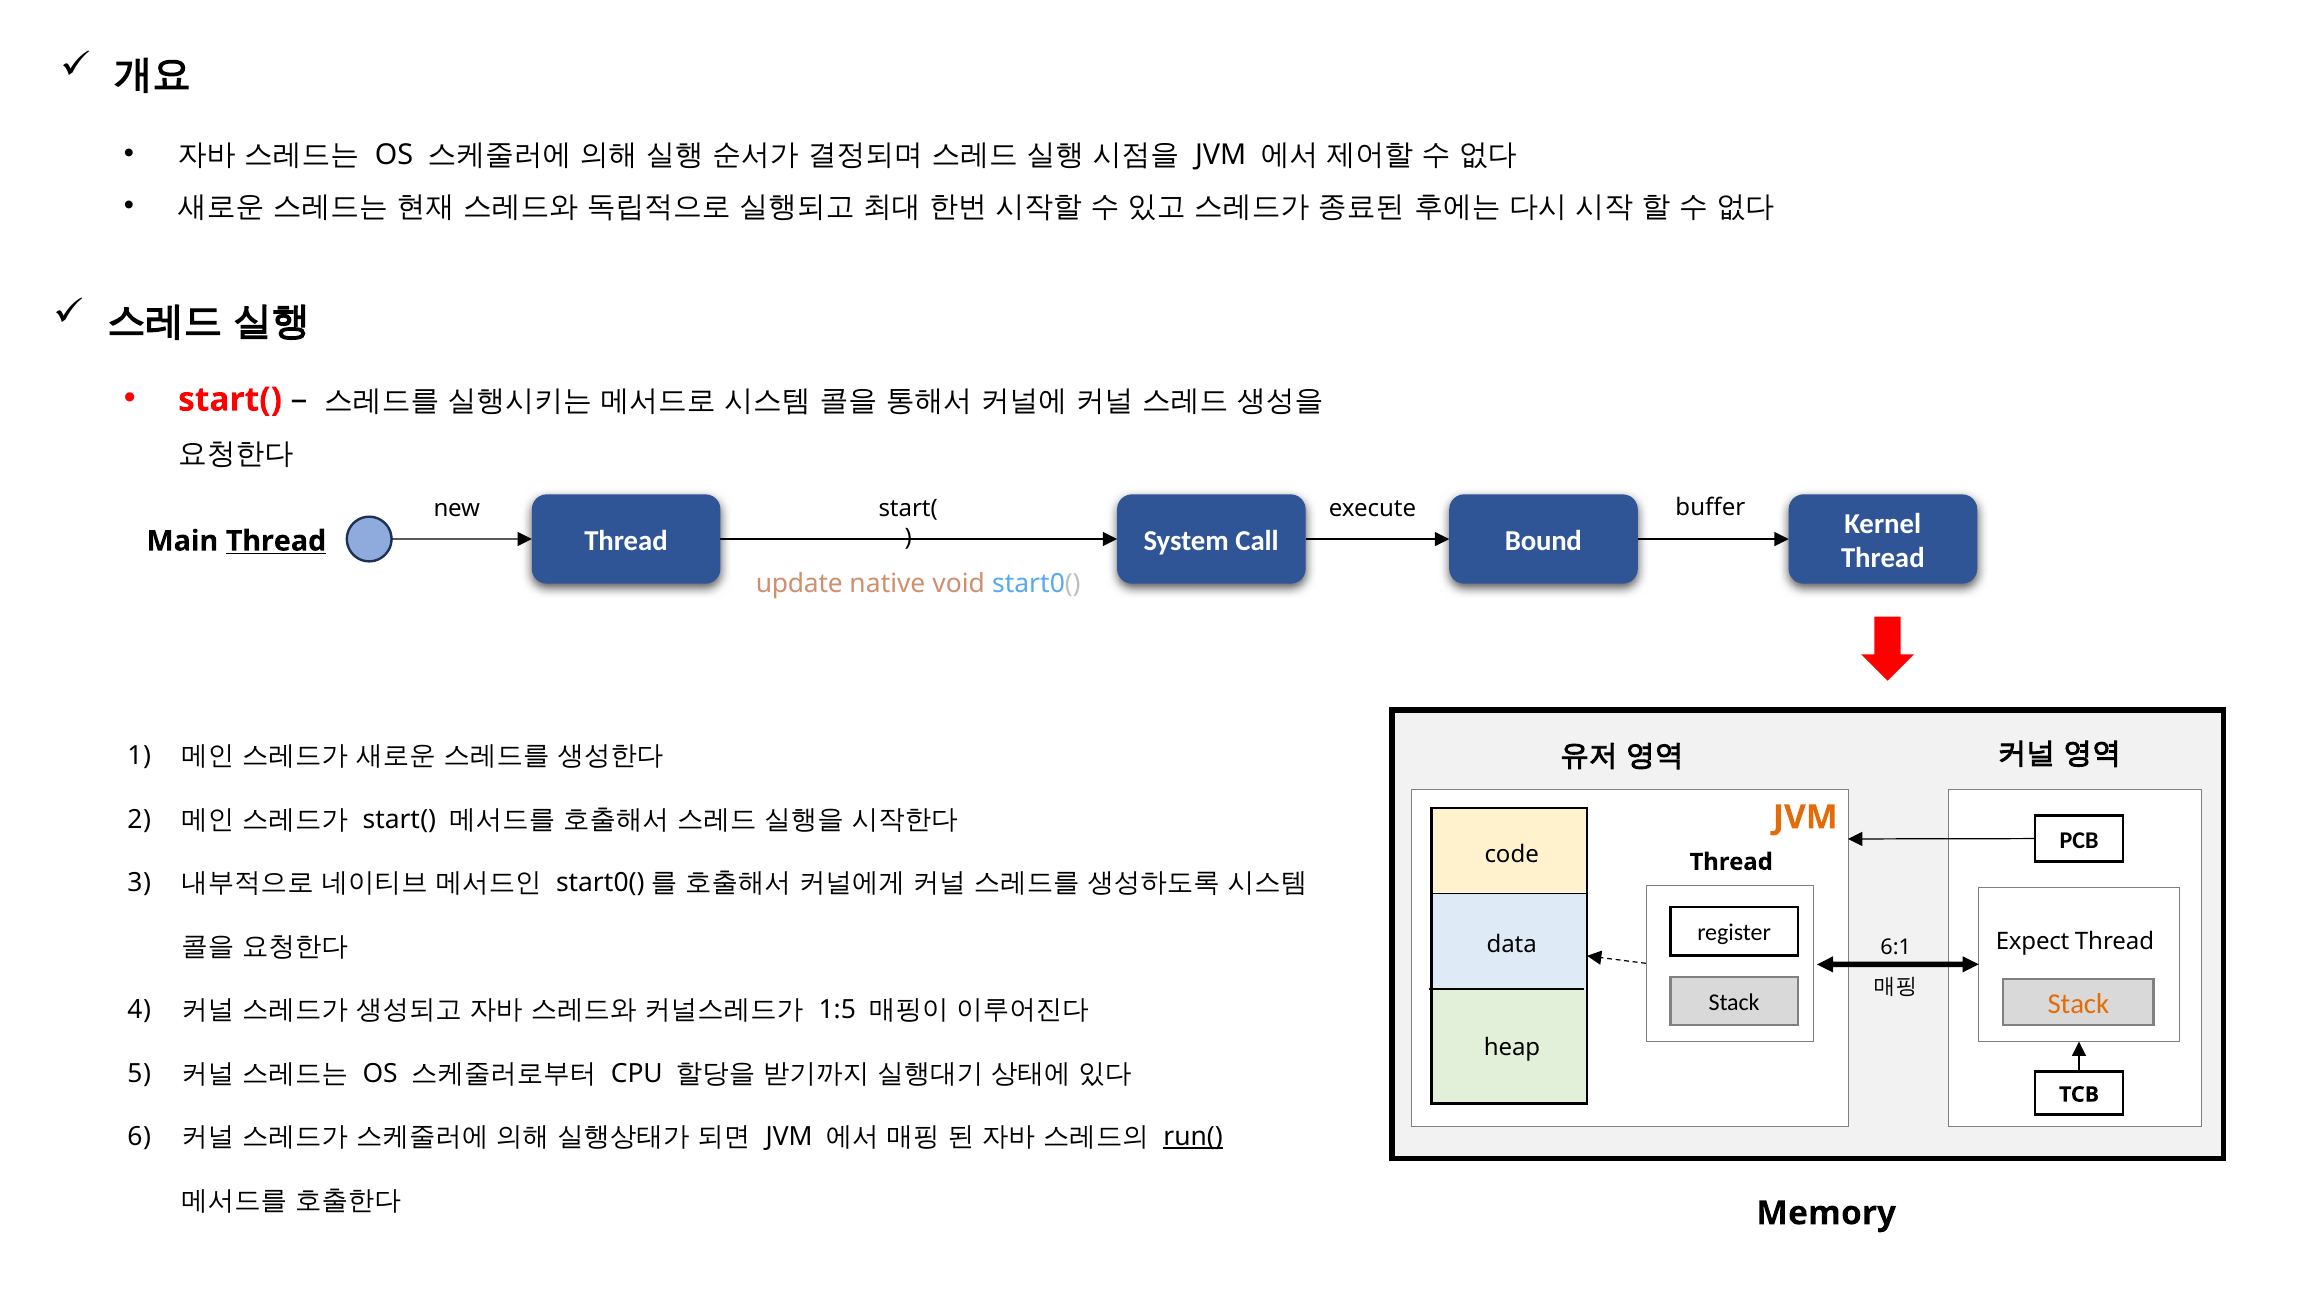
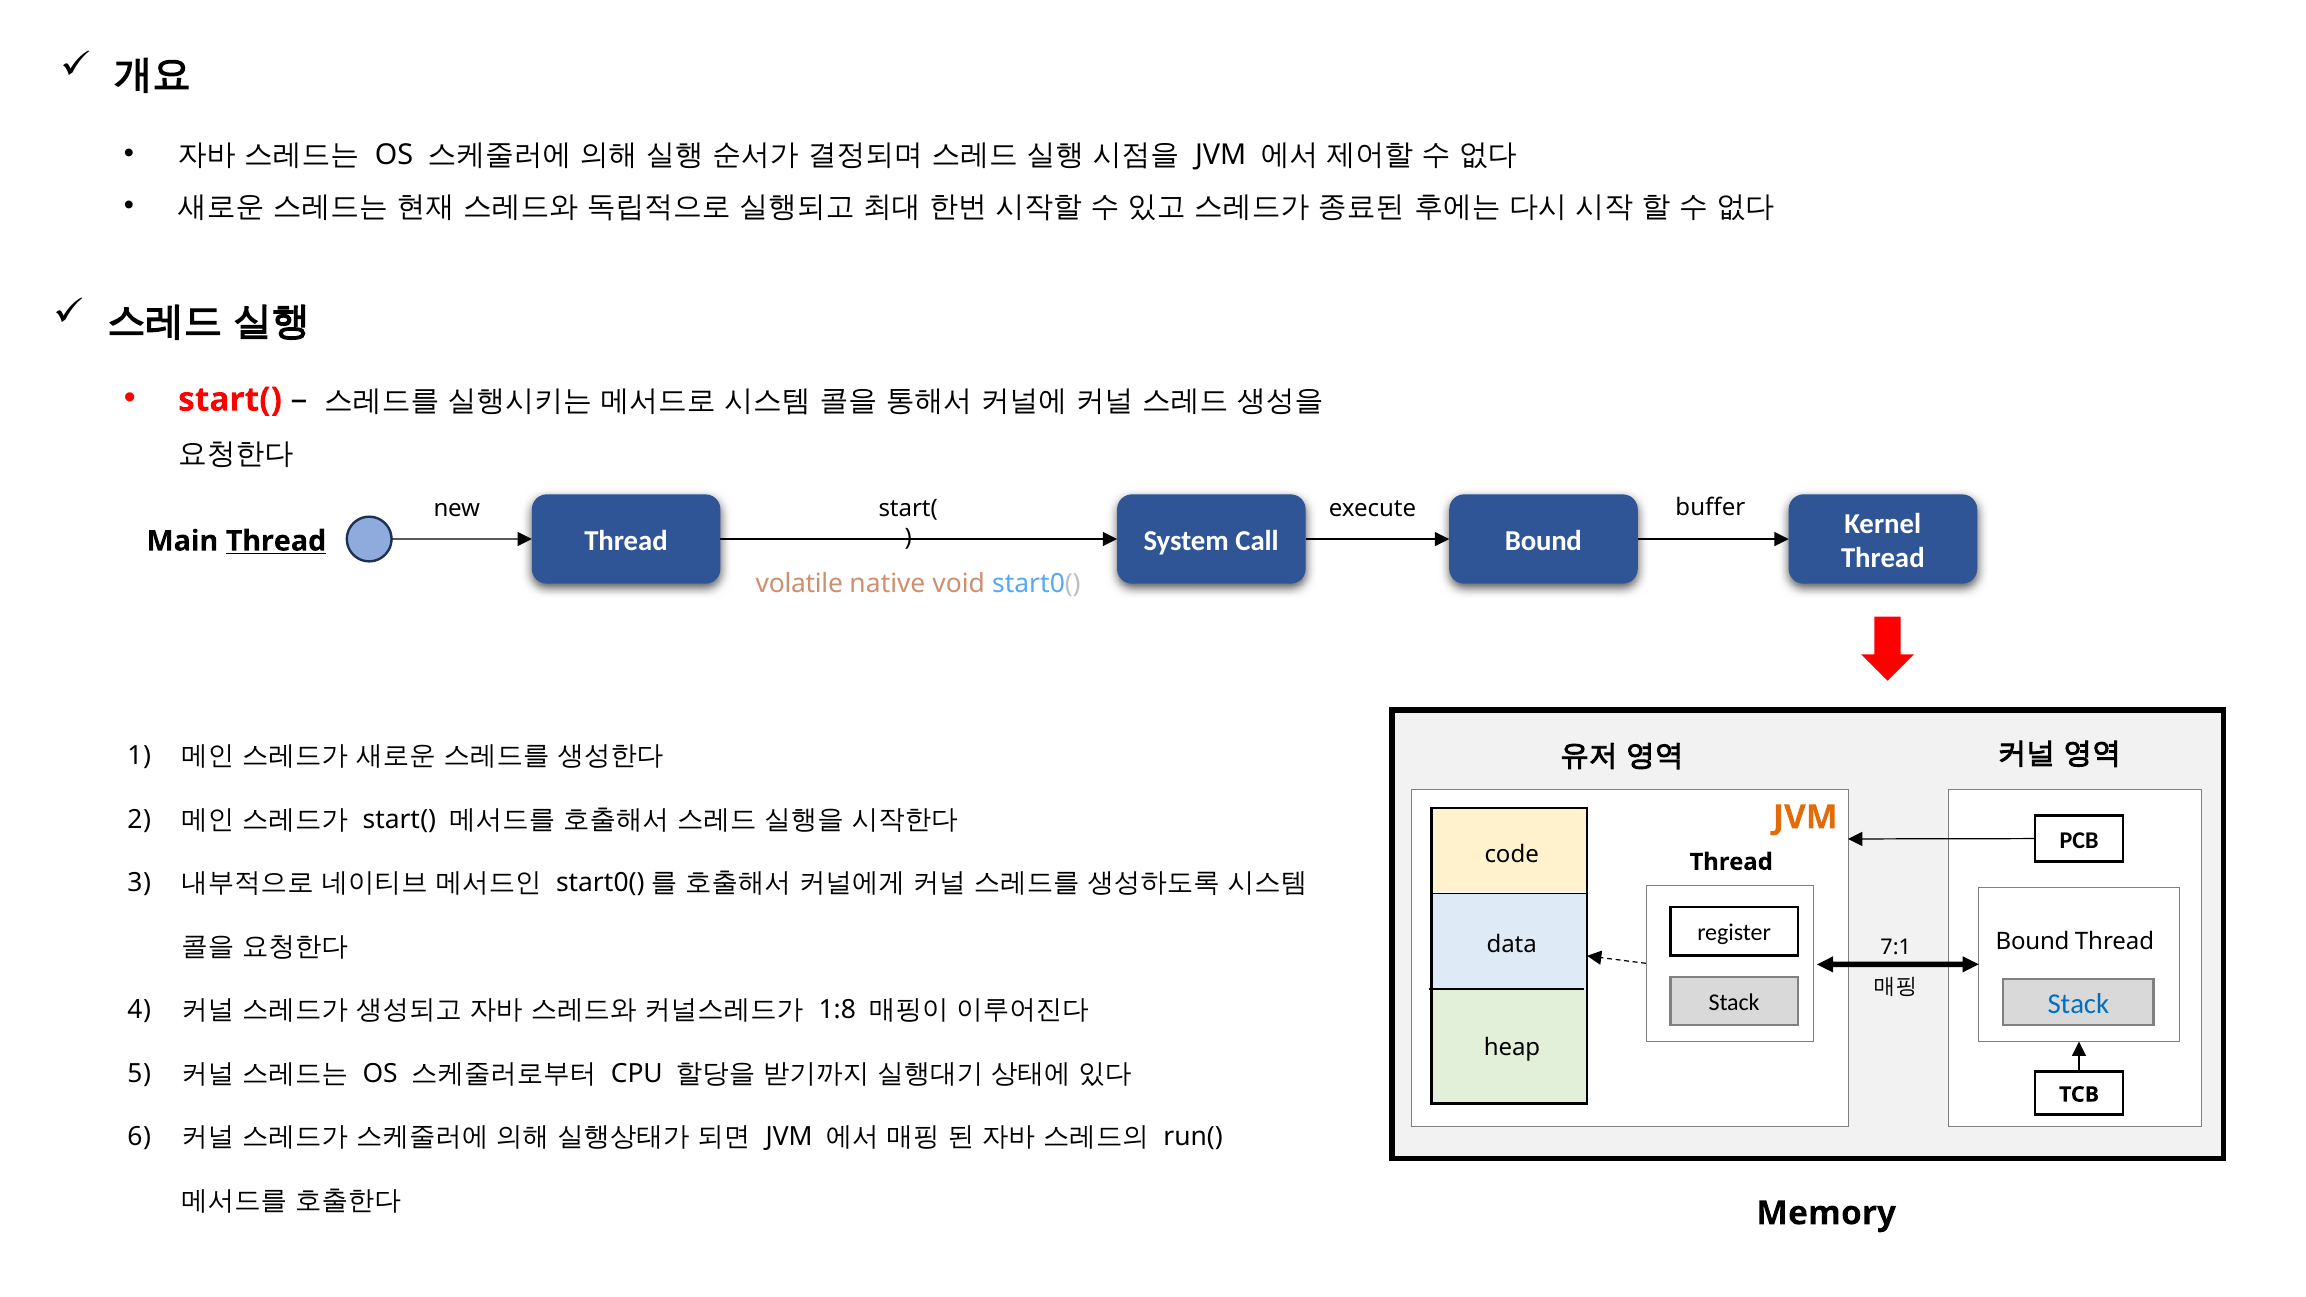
update: update -> volatile
Expect at (2033, 942): Expect -> Bound
6:1: 6:1 -> 7:1
Stack at (2078, 1004) colour: orange -> blue
1:5: 1:5 -> 1:8
run( underline: present -> none
